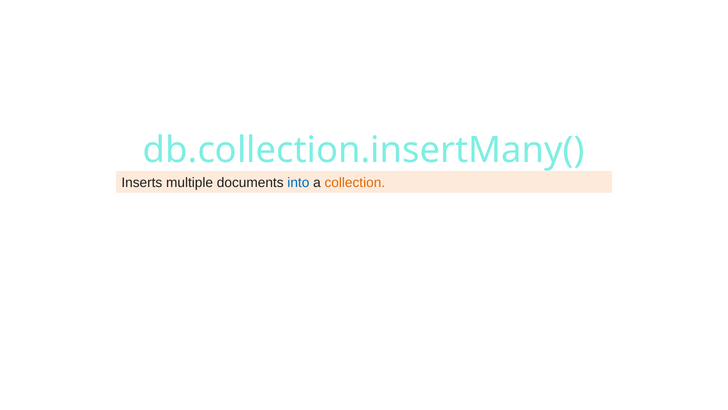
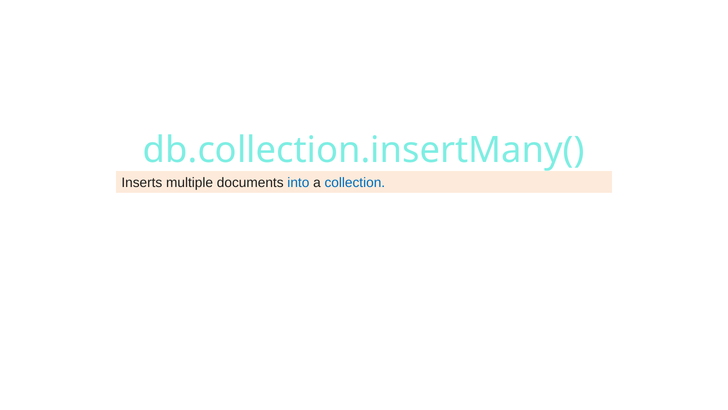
collection colour: orange -> blue
